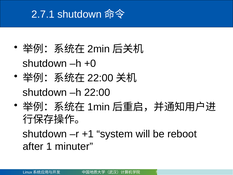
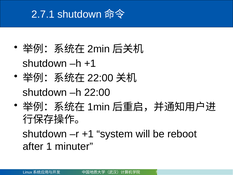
h +0: +0 -> +1
